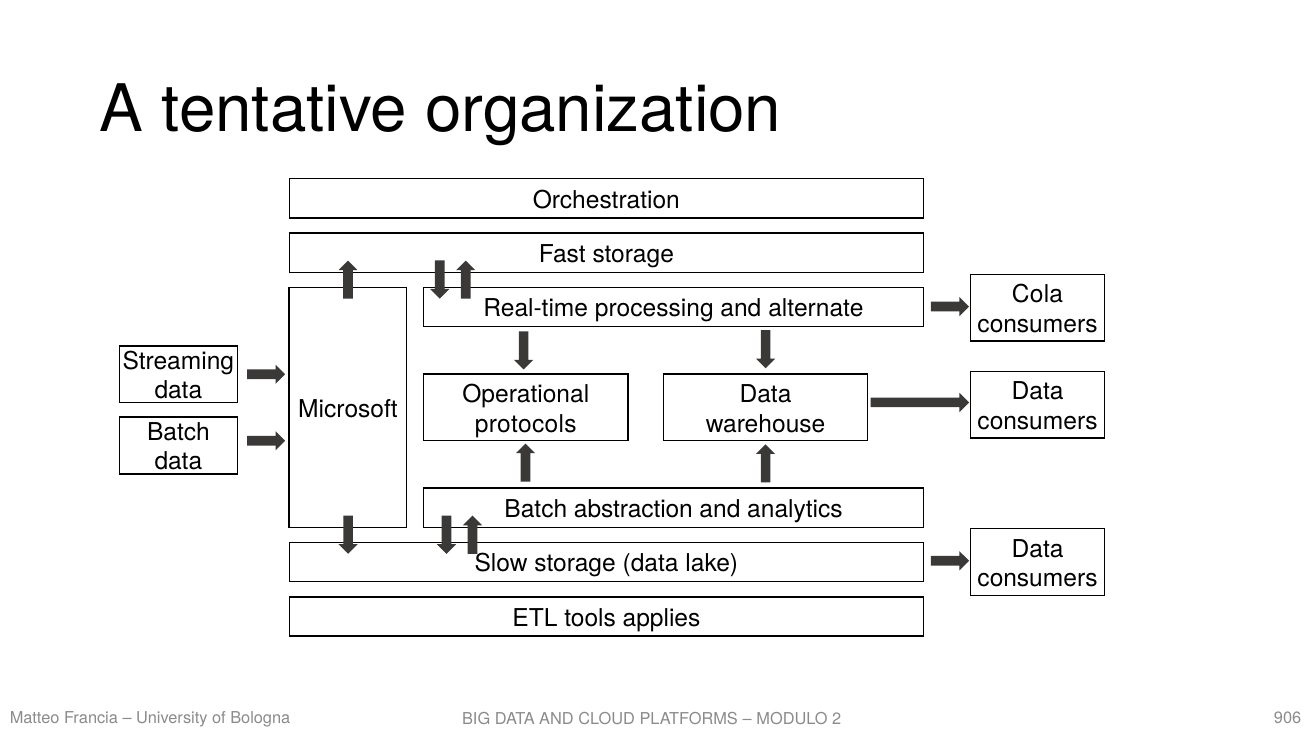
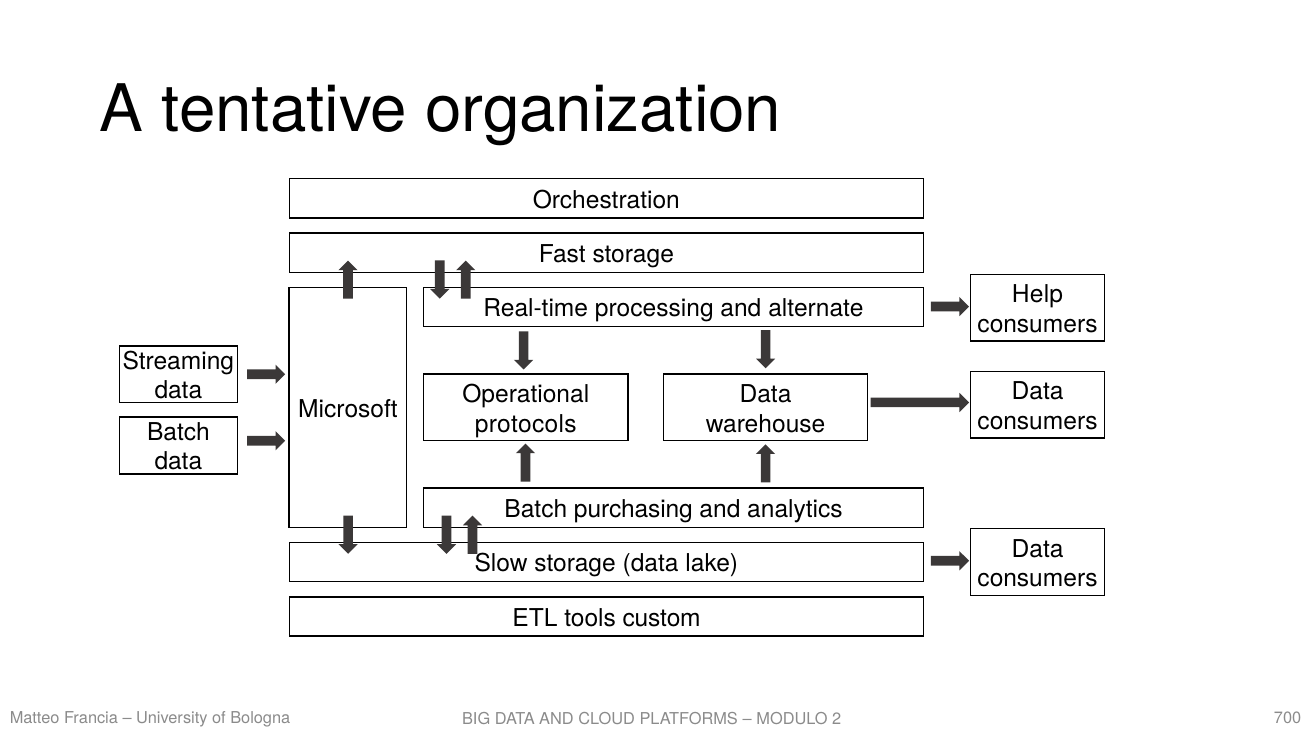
Cola: Cola -> Help
abstraction: abstraction -> purchasing
applies: applies -> custom
906: 906 -> 700
